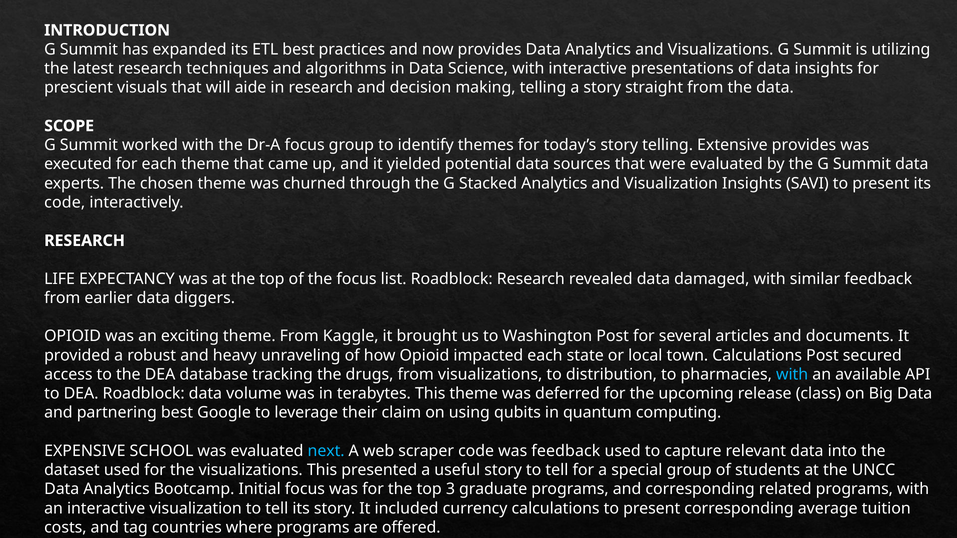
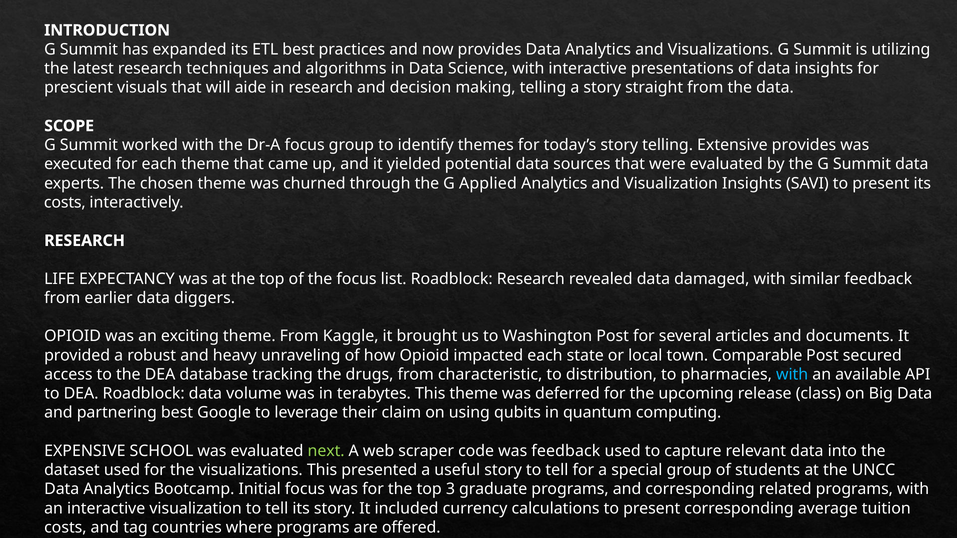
Stacked: Stacked -> Applied
code at (65, 203): code -> costs
town Calculations: Calculations -> Comparable
from visualizations: visualizations -> characteristic
next colour: light blue -> light green
